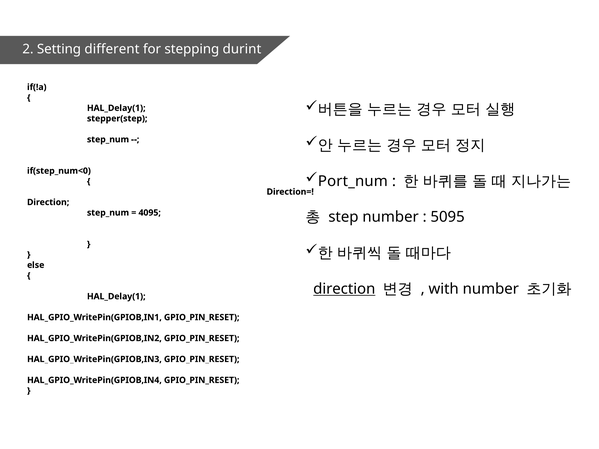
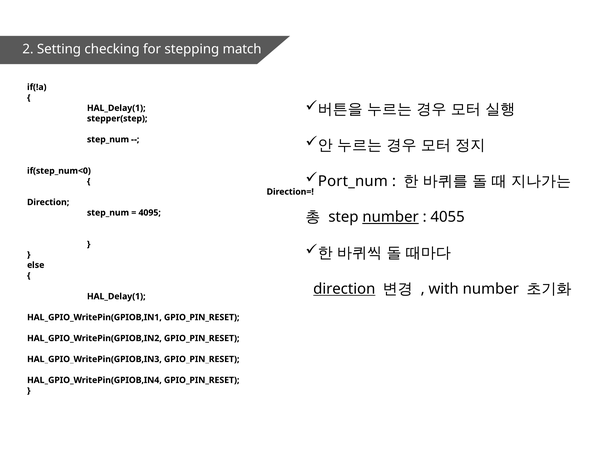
different: different -> checking
durint: durint -> match
number at (391, 217) underline: none -> present
5095: 5095 -> 4055
